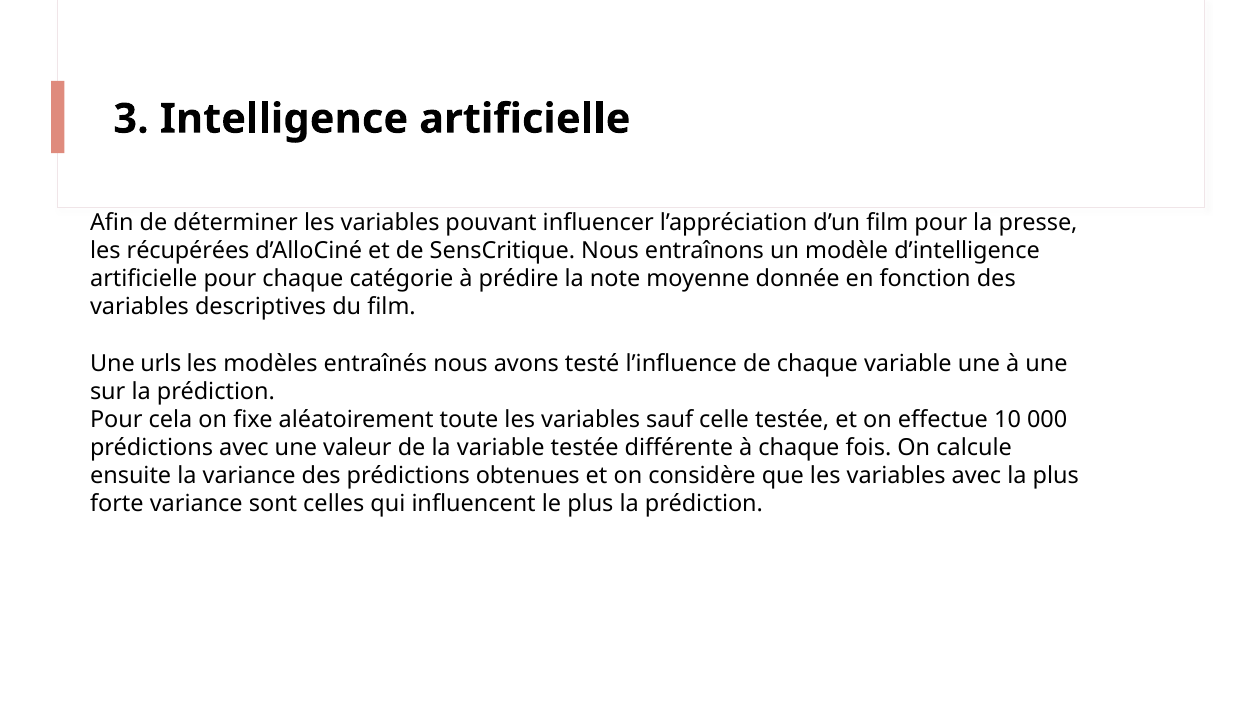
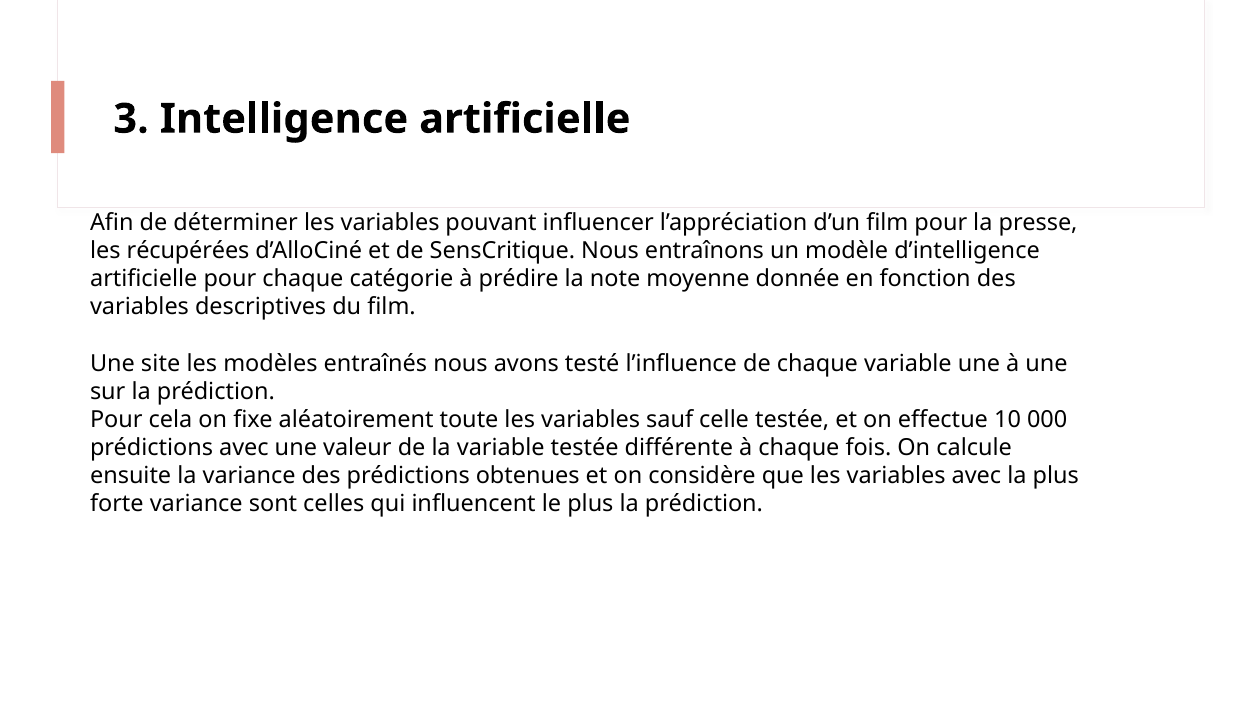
urls: urls -> site
